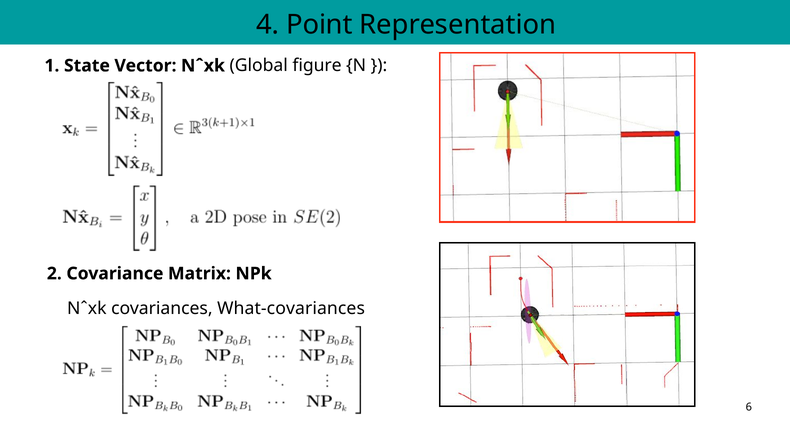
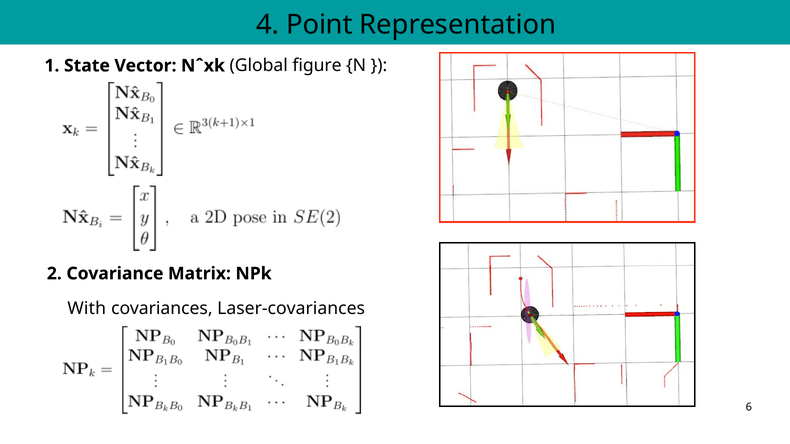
Nˆxk at (87, 309): Nˆxk -> With
What-covariances: What-covariances -> Laser-covariances
